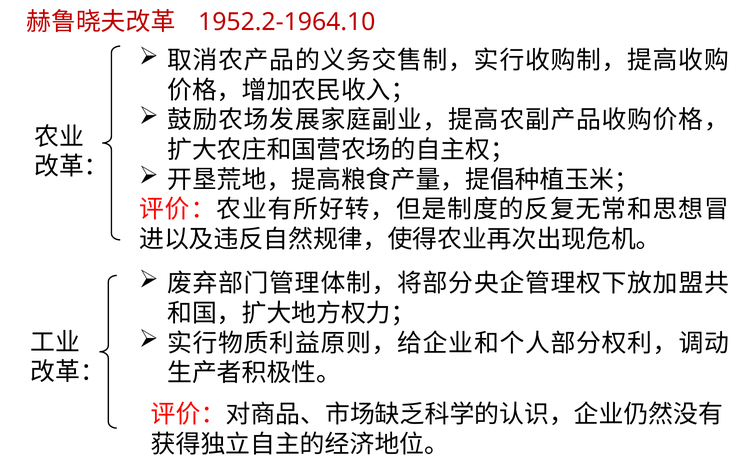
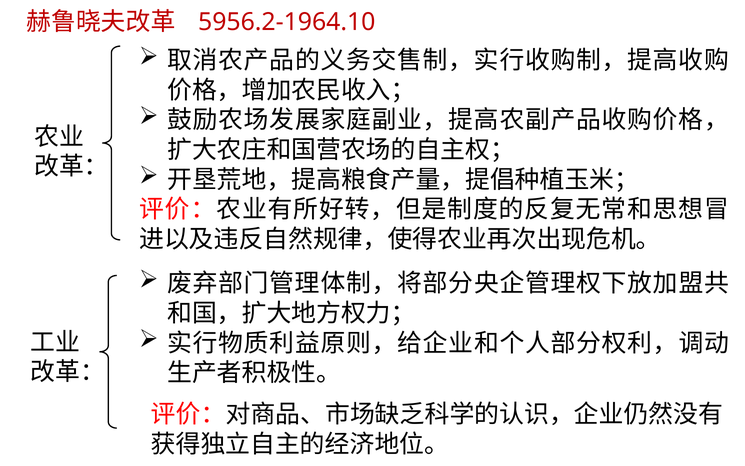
1952.2-1964.10: 1952.2-1964.10 -> 5956.2-1964.10
